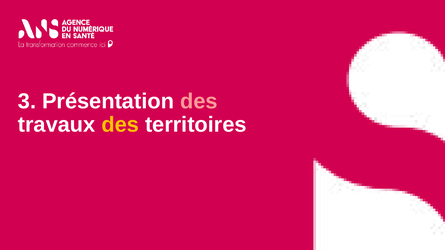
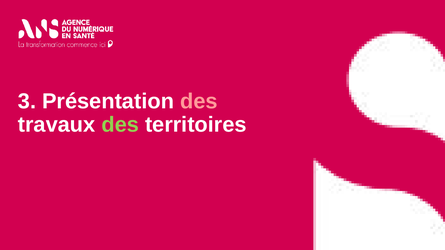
des at (120, 125) colour: yellow -> light green
